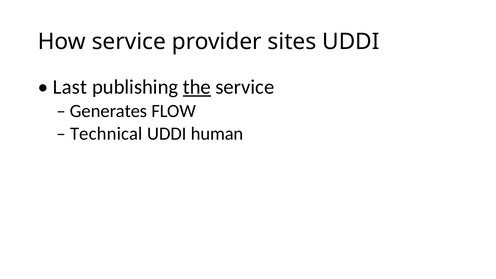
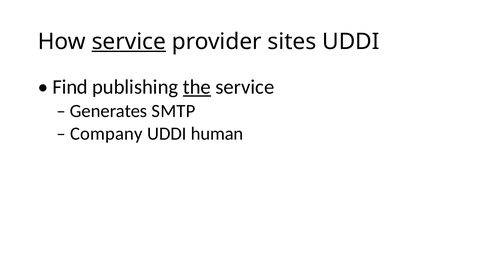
service at (129, 42) underline: none -> present
Last: Last -> Find
FLOW: FLOW -> SMTP
Technical: Technical -> Company
